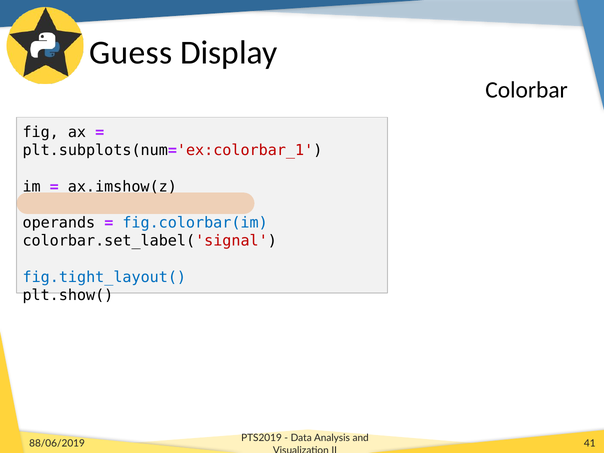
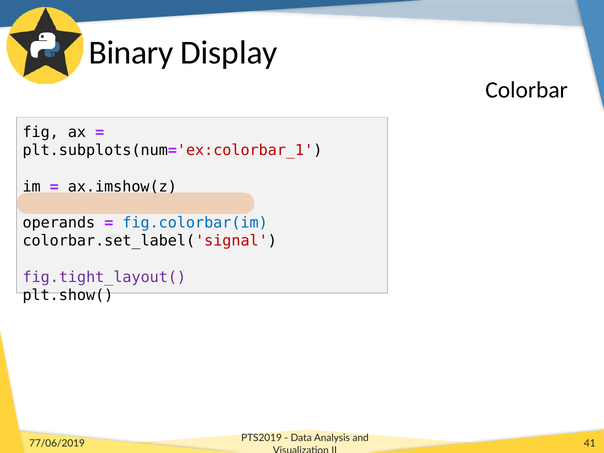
Guess: Guess -> Binary
fig.tight_layout( colour: blue -> purple
88/06/2019: 88/06/2019 -> 77/06/2019
